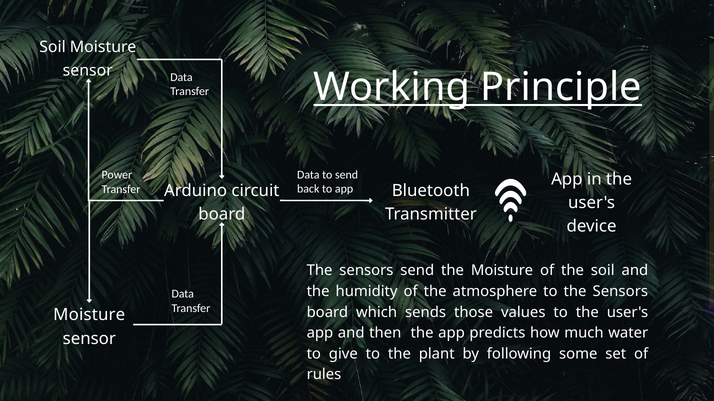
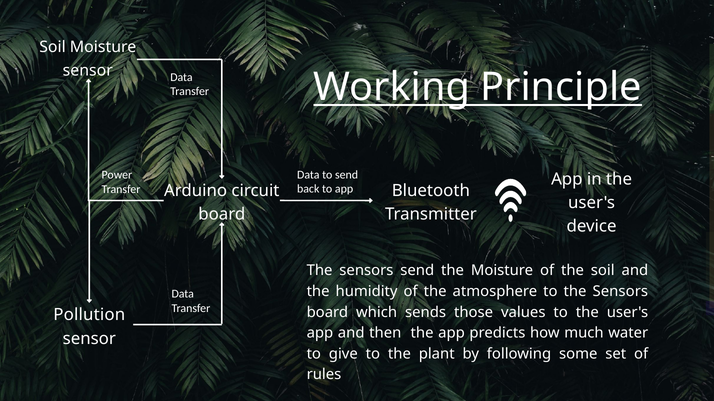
Moisture at (89, 315): Moisture -> Pollution
